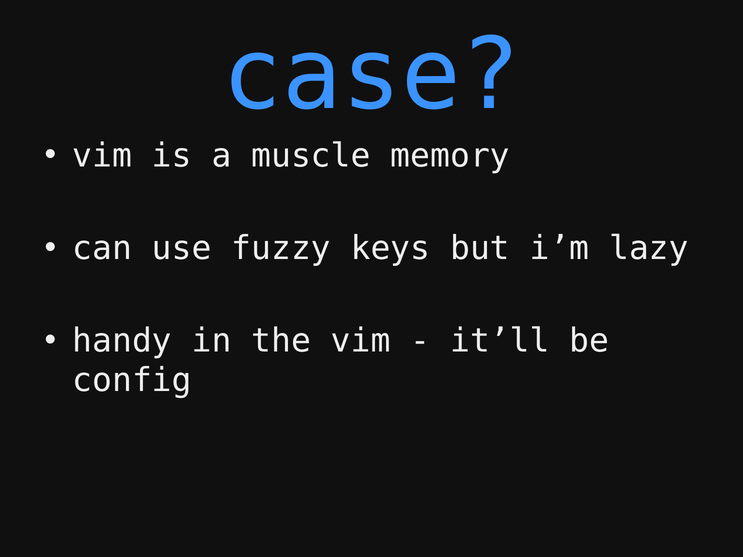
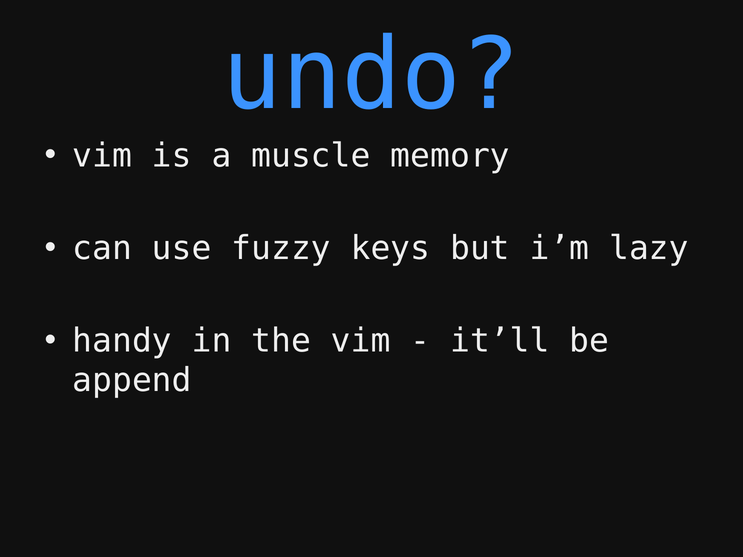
case: case -> undo
config: config -> append
